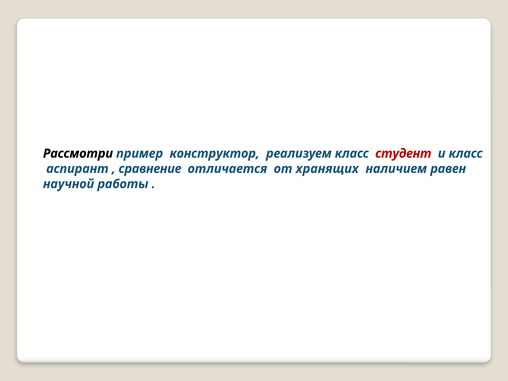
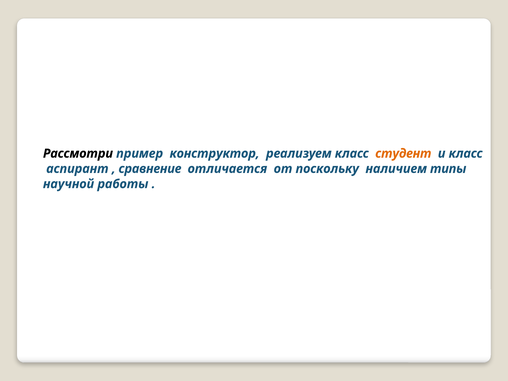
студент colour: red -> orange
хранящих: хранящих -> поскольку
равен: равен -> типы
